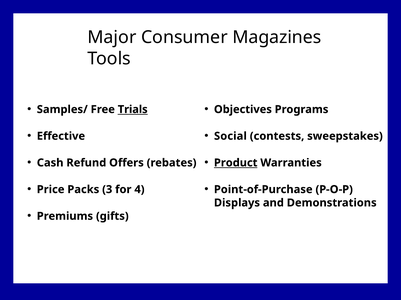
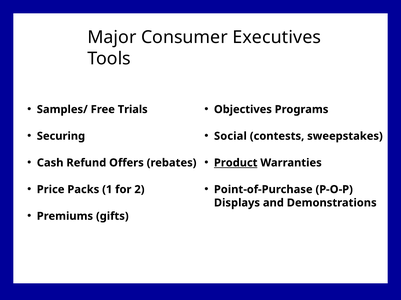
Magazines: Magazines -> Executives
Trials underline: present -> none
Effective: Effective -> Securing
3: 3 -> 1
4: 4 -> 2
